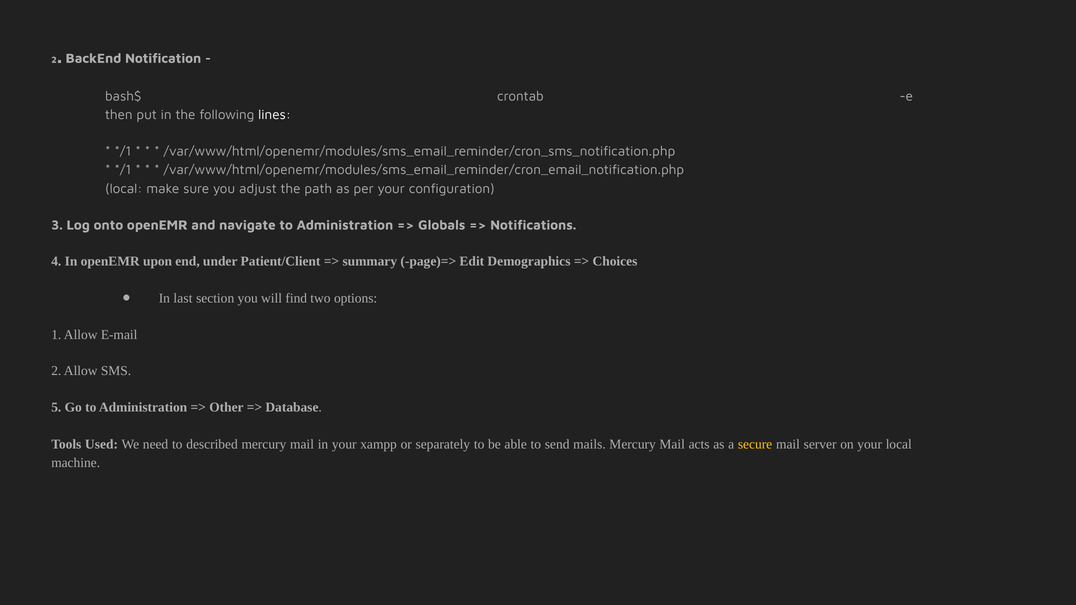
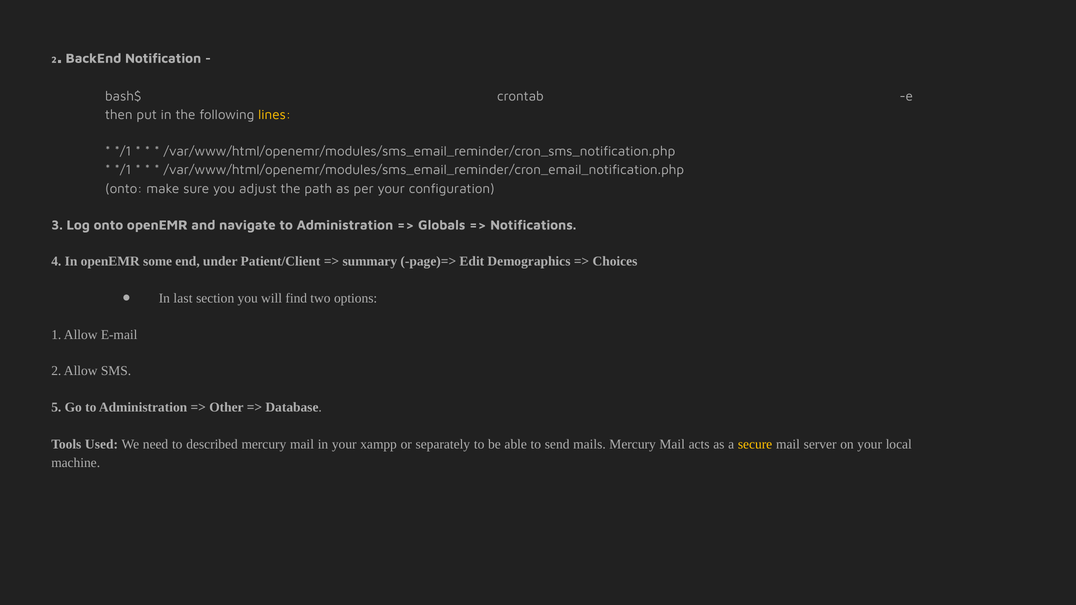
lines colour: white -> yellow
local at (124, 189): local -> onto
upon: upon -> some
